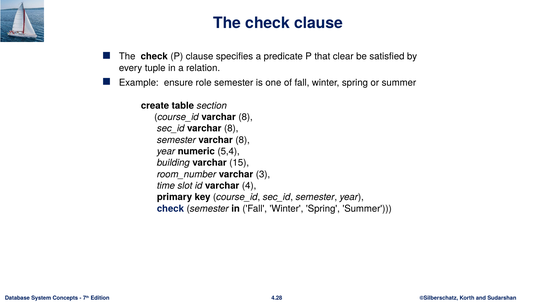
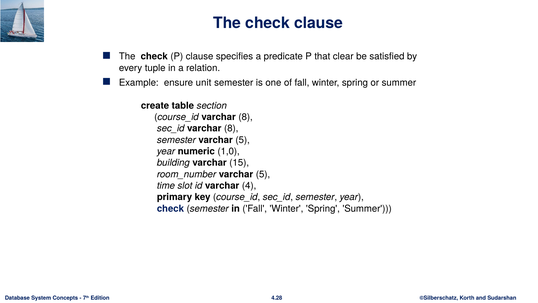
role: role -> unit
semester varchar 8: 8 -> 5
5,4: 5,4 -> 1,0
room_number varchar 3: 3 -> 5
